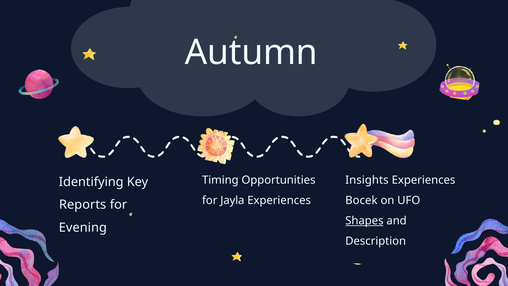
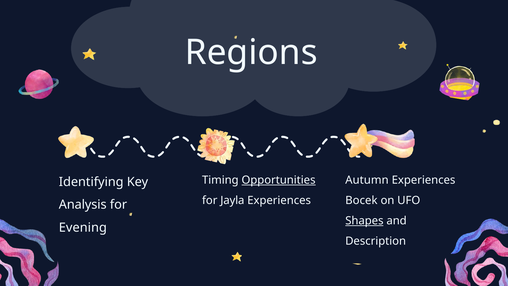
Autumn: Autumn -> Regions
Opportunities underline: none -> present
Insights: Insights -> Autumn
Reports: Reports -> Analysis
